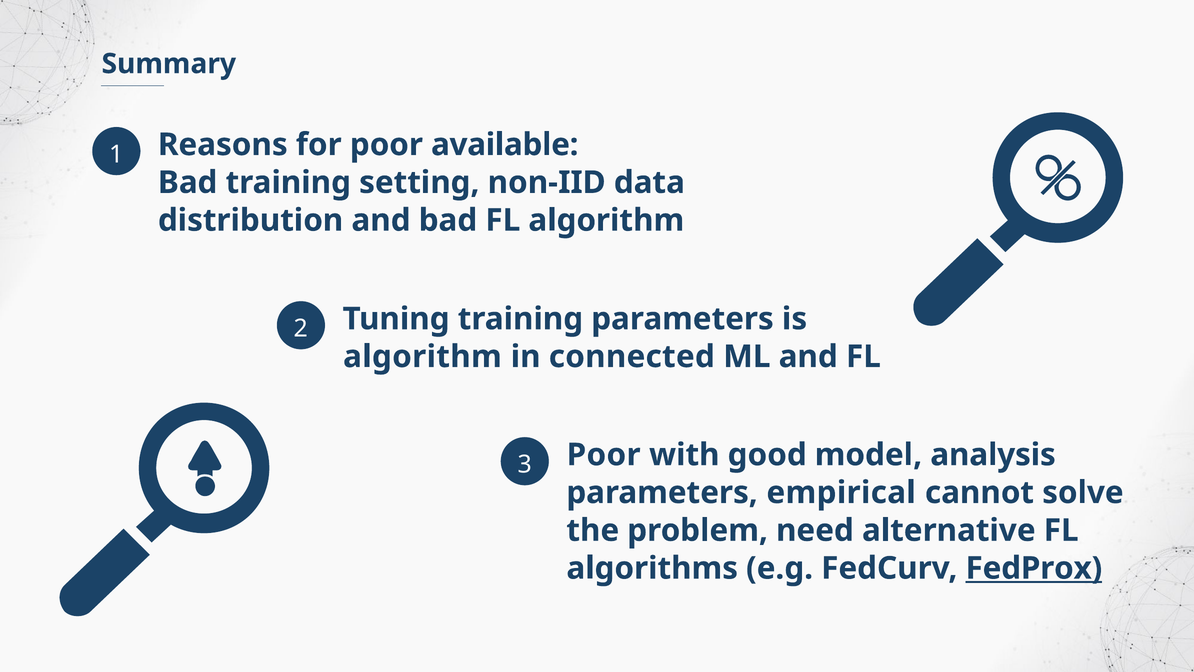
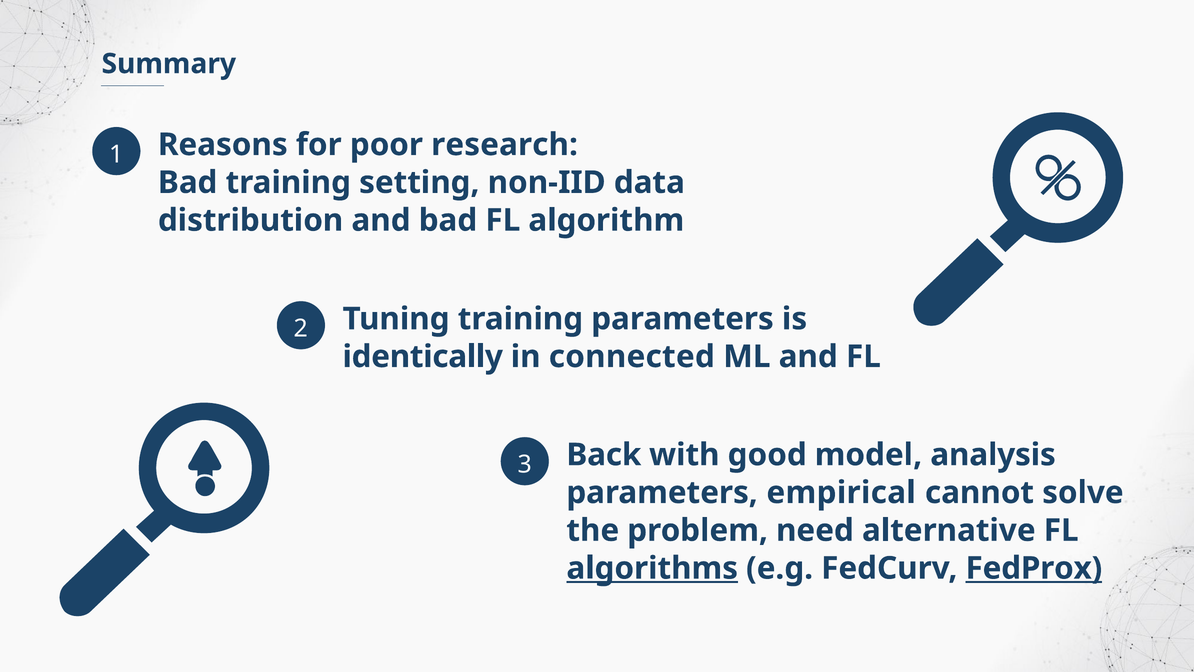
available: available -> research
algorithm at (422, 357): algorithm -> identically
Poor at (604, 455): Poor -> Back
algorithms underline: none -> present
